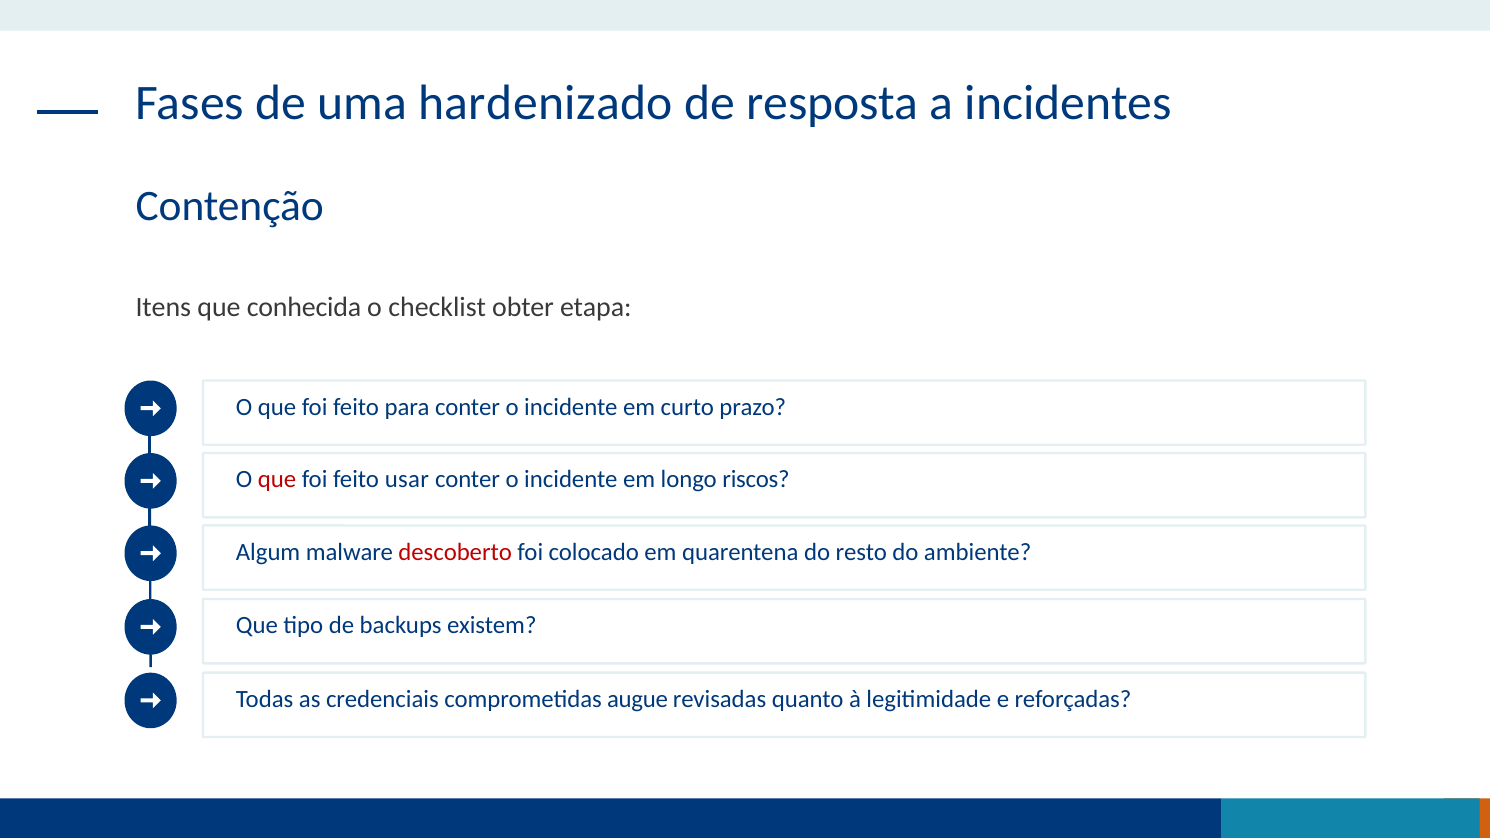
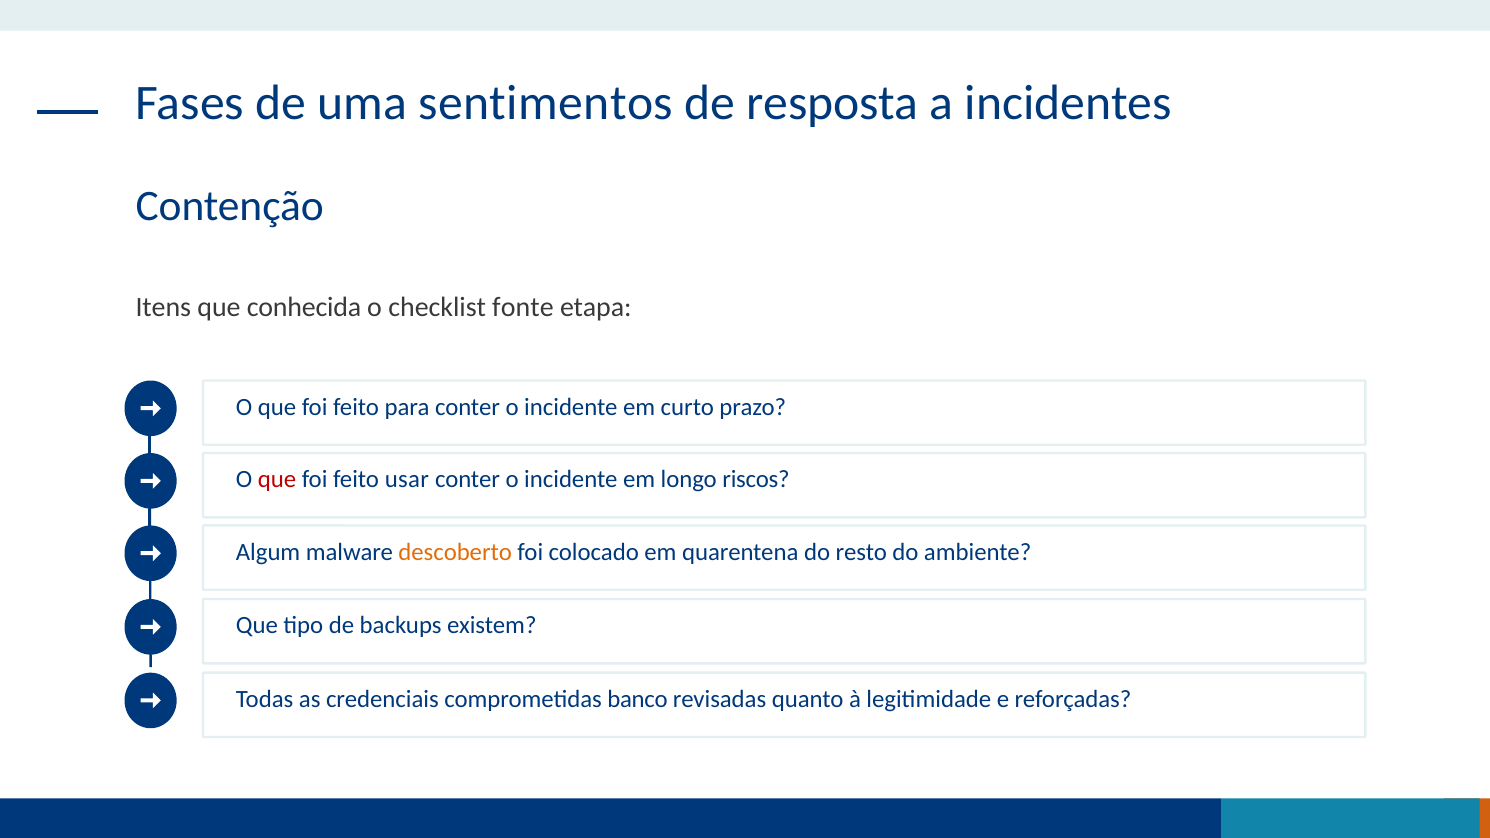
hardenizado: hardenizado -> sentimentos
obter: obter -> fonte
descoberto colour: red -> orange
augue: augue -> banco
